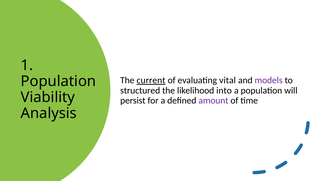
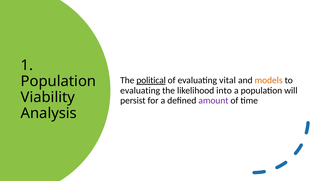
current: current -> political
models colour: purple -> orange
structured at (140, 91): structured -> evaluating
